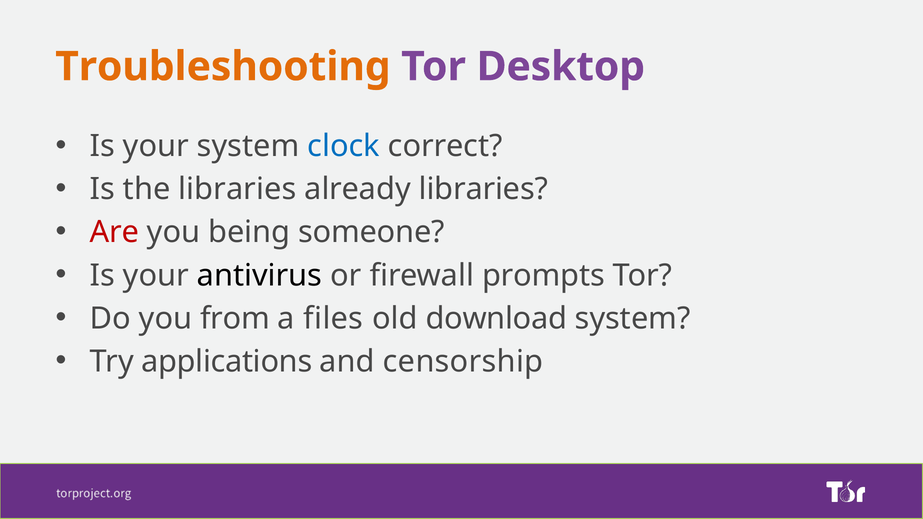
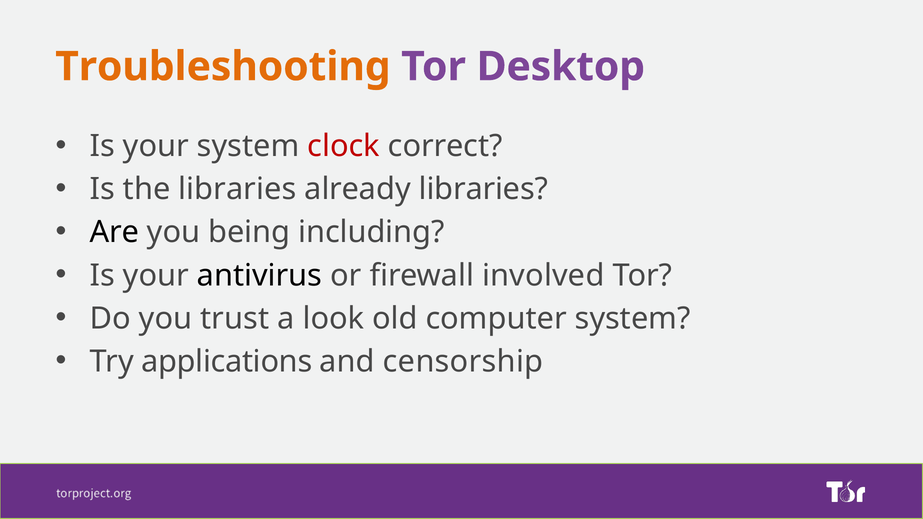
clock colour: blue -> red
Are colour: red -> black
someone: someone -> including
prompts: prompts -> involved
from: from -> trust
files: files -> look
download: download -> computer
